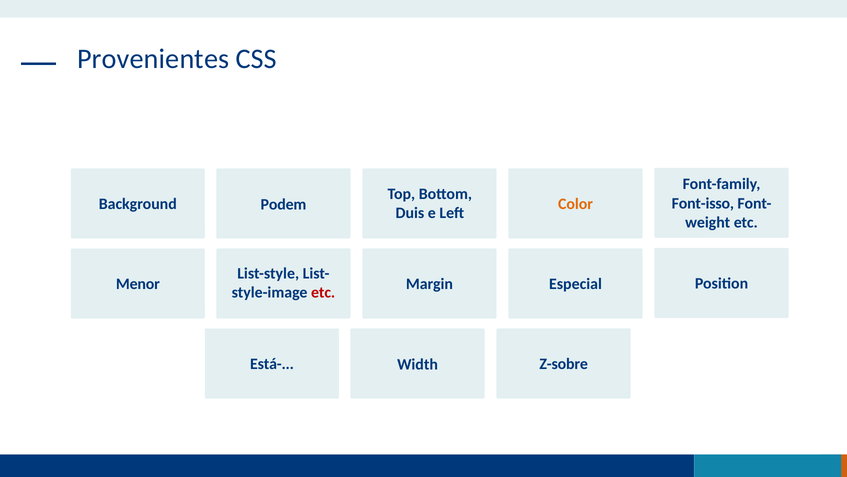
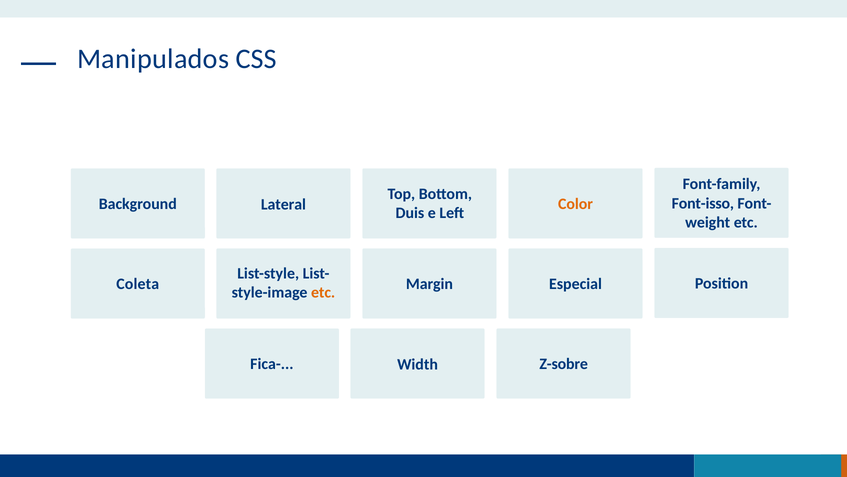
Provenientes: Provenientes -> Manipulados
Podem: Podem -> Lateral
Menor: Menor -> Coleta
etc at (323, 292) colour: red -> orange
Está-: Está- -> Fica-
